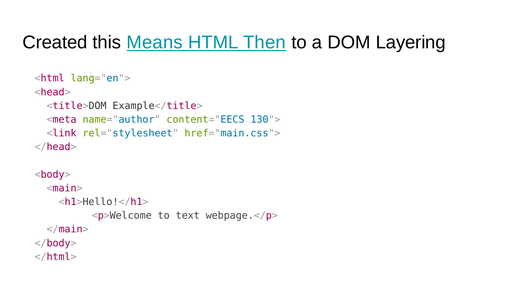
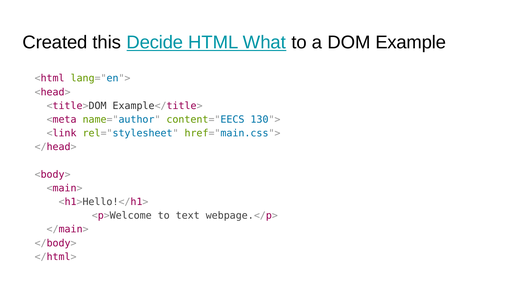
Means: Means -> Decide
Then: Then -> What
Layering: Layering -> Example
